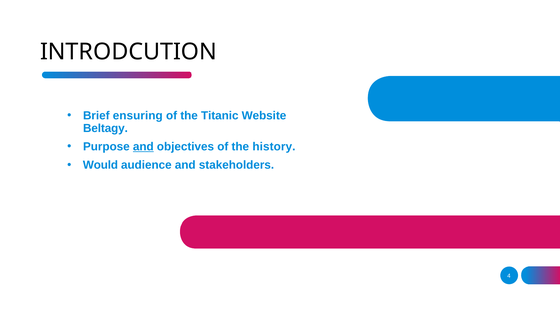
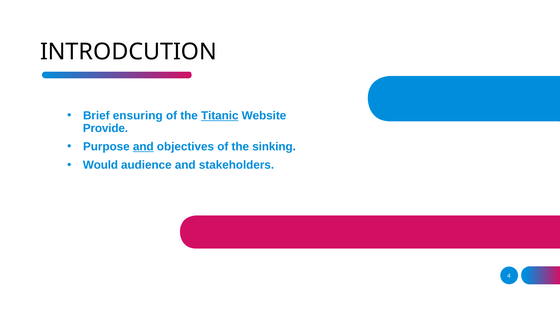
Titanic underline: none -> present
Beltagy: Beltagy -> Provide
history: history -> sinking
